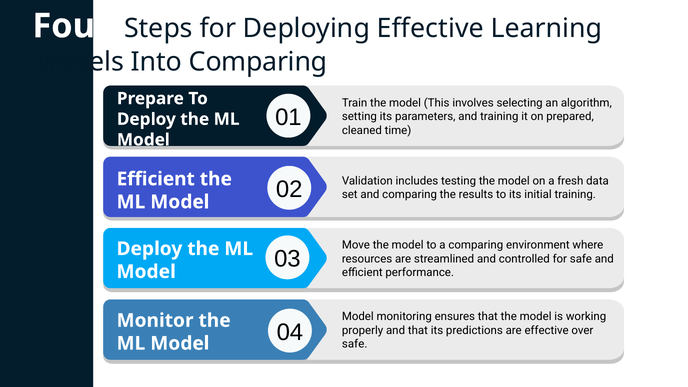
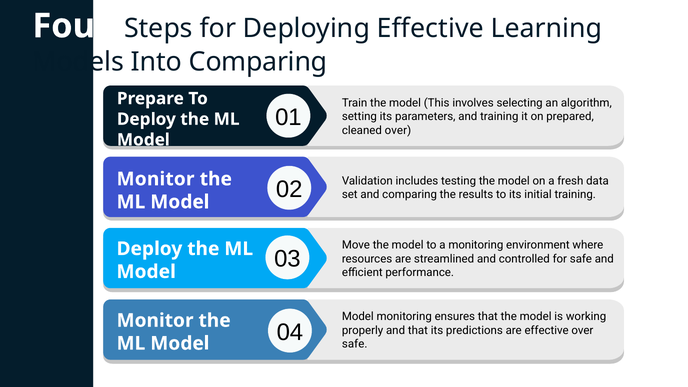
cleaned time: time -> over
Efficient at (156, 179): Efficient -> Monitor
a comparing: comparing -> monitoring
